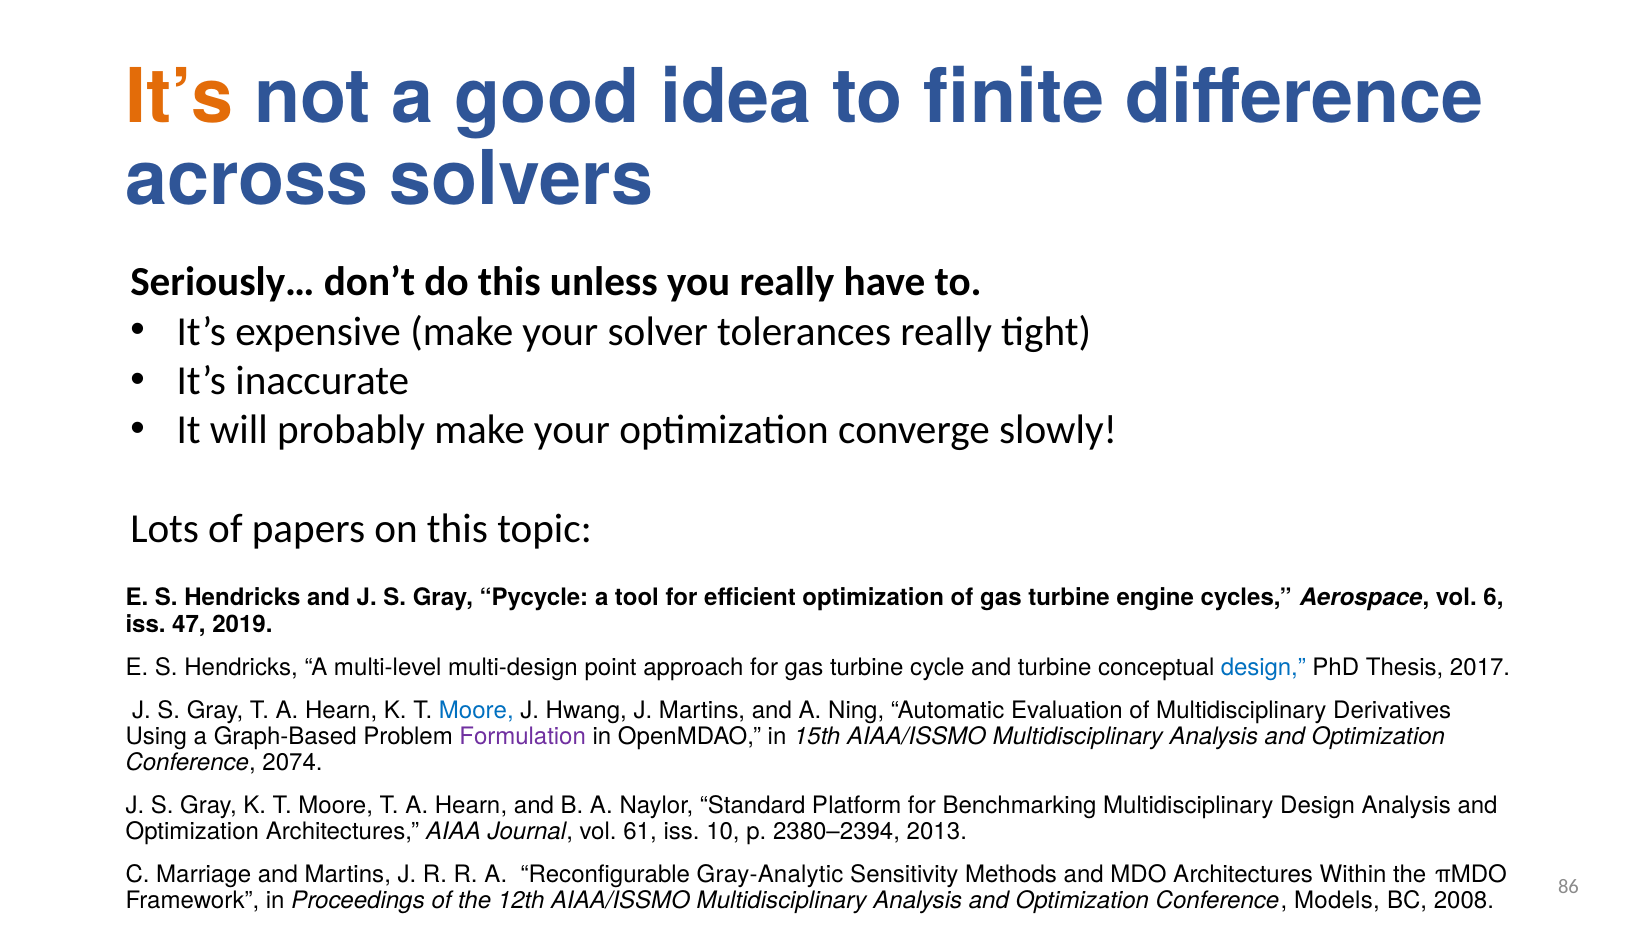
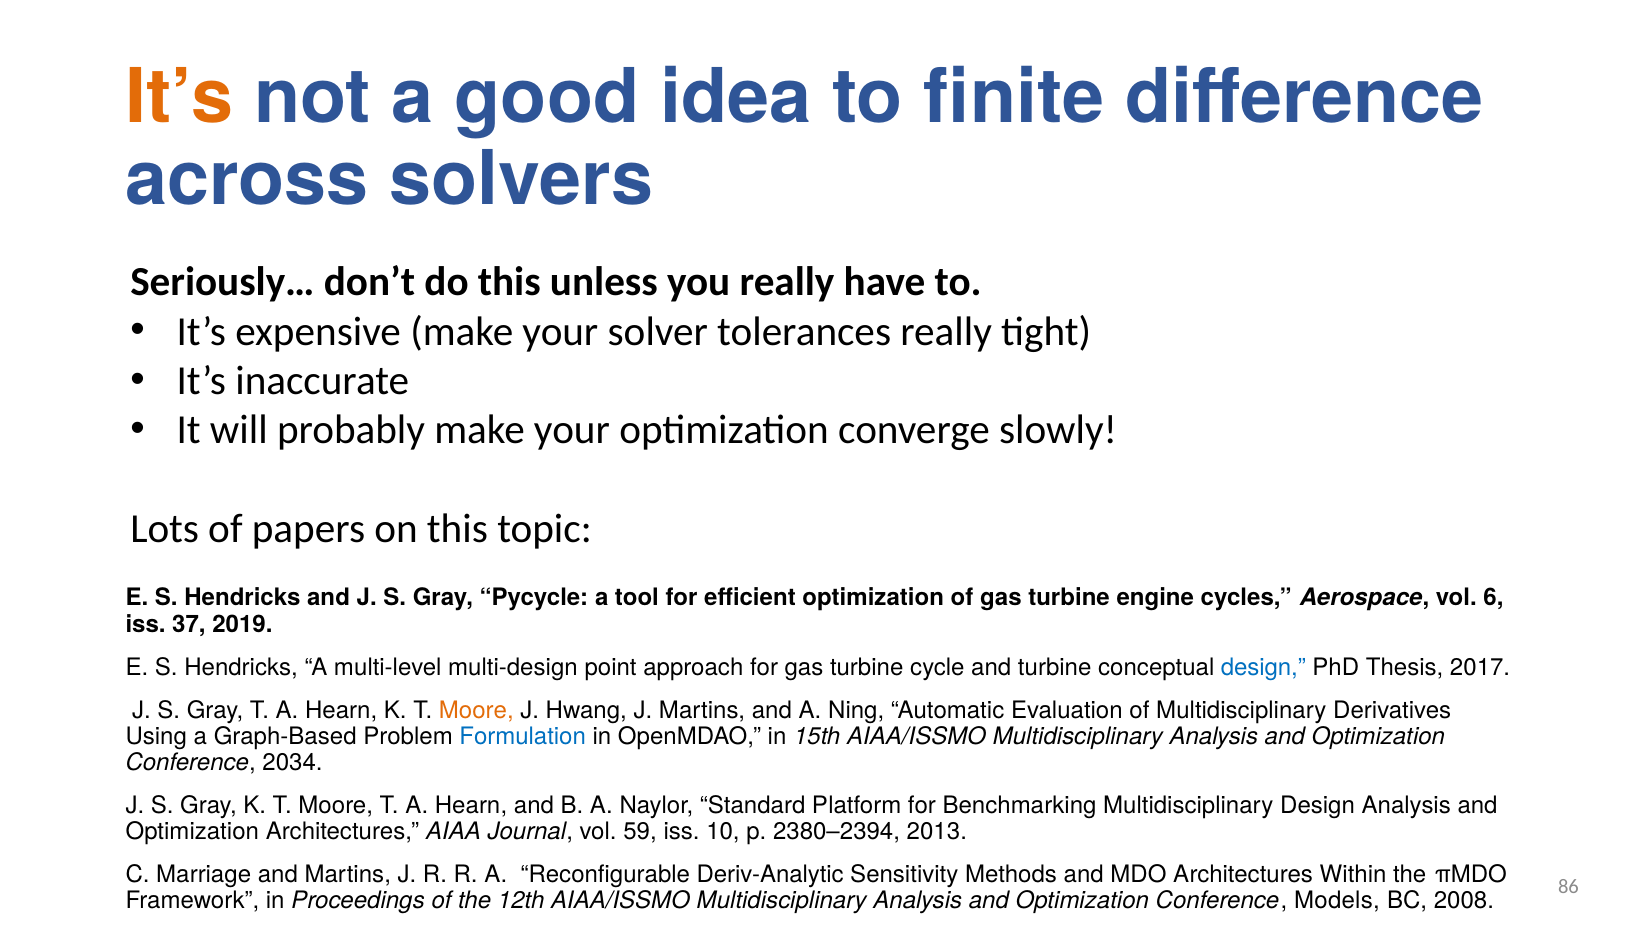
47: 47 -> 37
Moore at (476, 710) colour: blue -> orange
Formulation colour: purple -> blue
2074: 2074 -> 2034
61: 61 -> 59
Gray-Analytic: Gray-Analytic -> Deriv-Analytic
